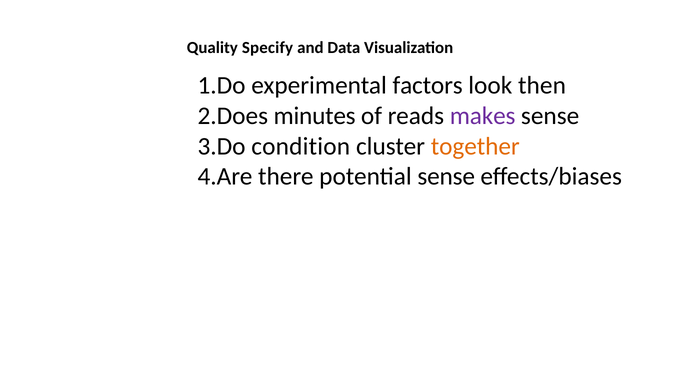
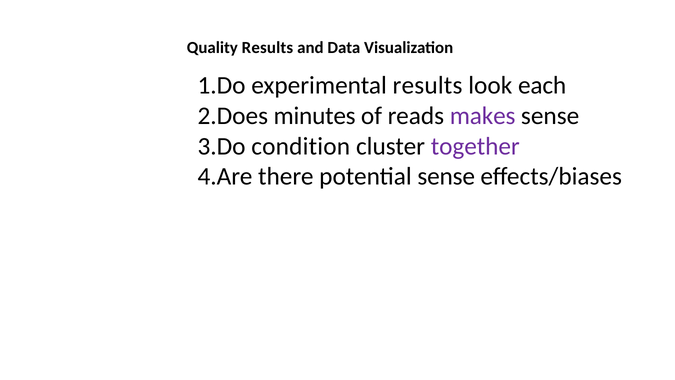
Quality Specify: Specify -> Results
experimental factors: factors -> results
then: then -> each
together colour: orange -> purple
